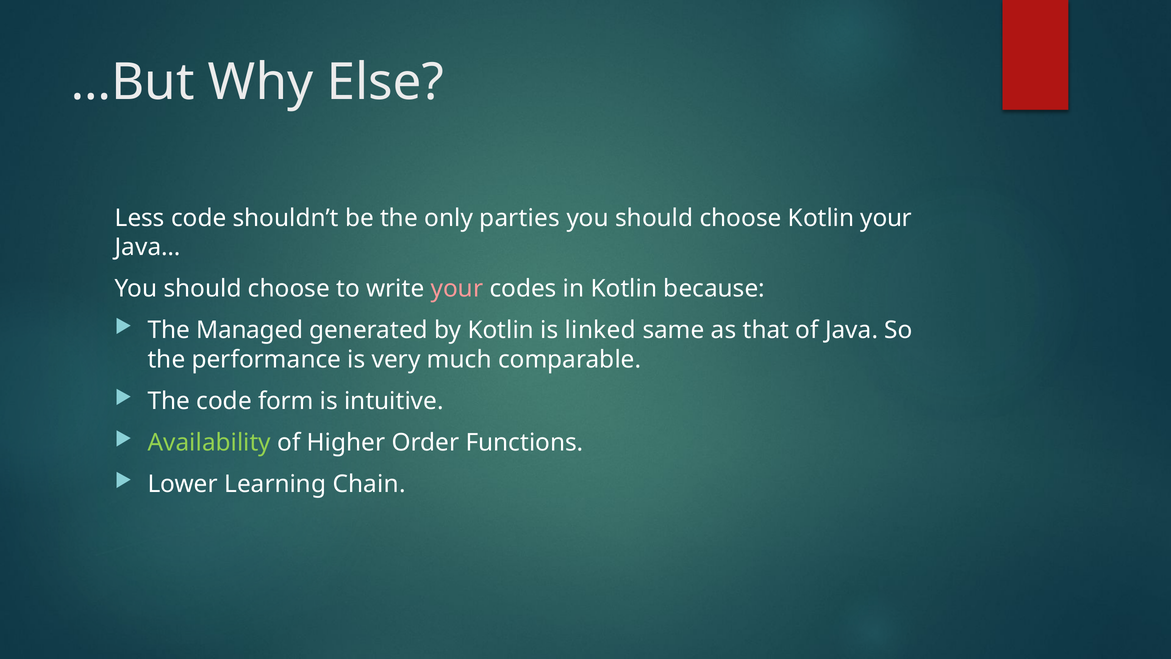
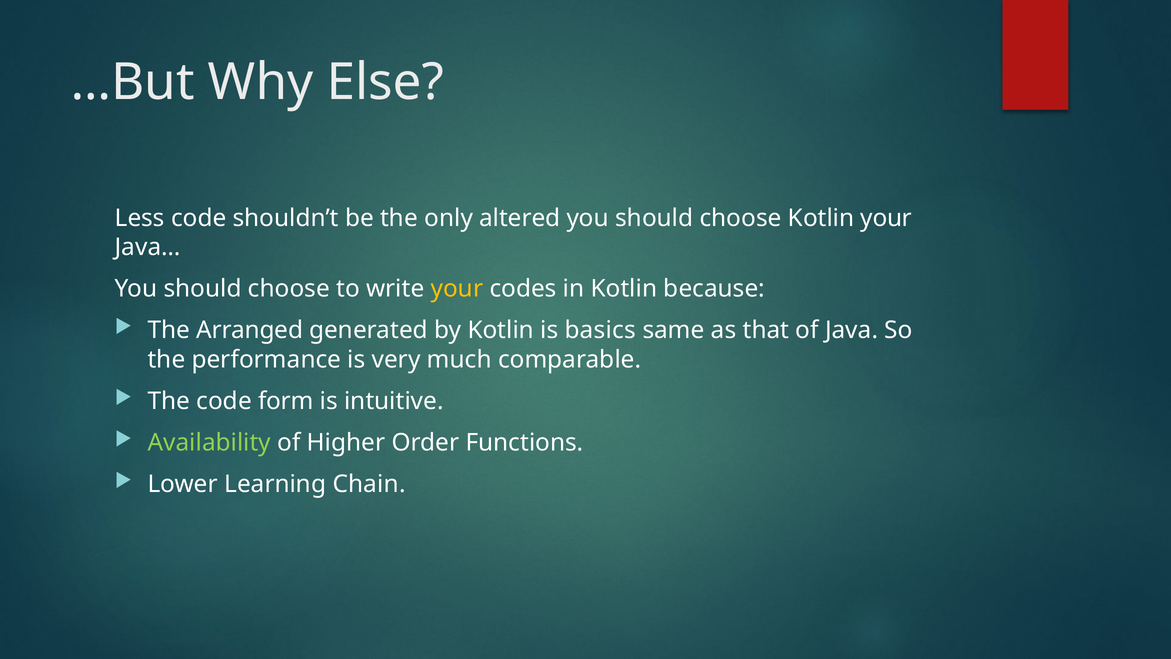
parties: parties -> altered
your at (457, 289) colour: pink -> yellow
Managed: Managed -> Arranged
linked: linked -> basics
